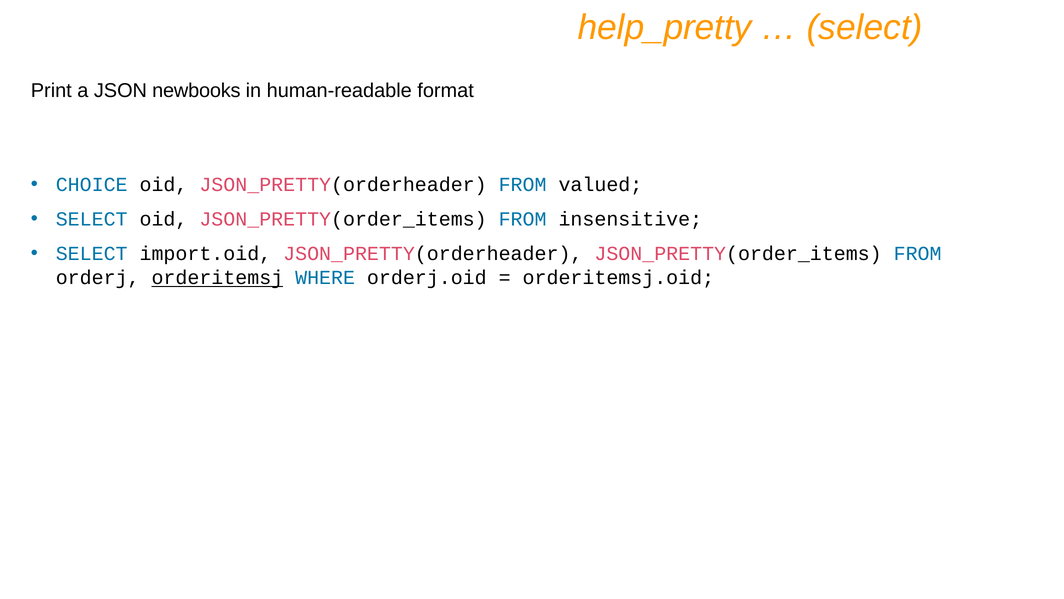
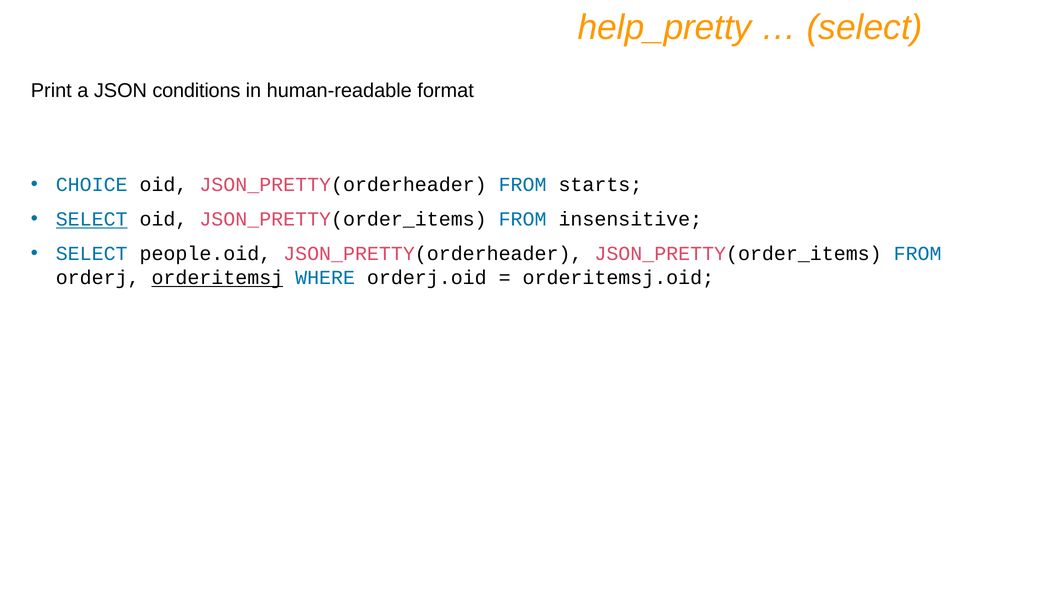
newbooks: newbooks -> conditions
valued: valued -> starts
SELECT at (92, 219) underline: none -> present
import.oid: import.oid -> people.oid
